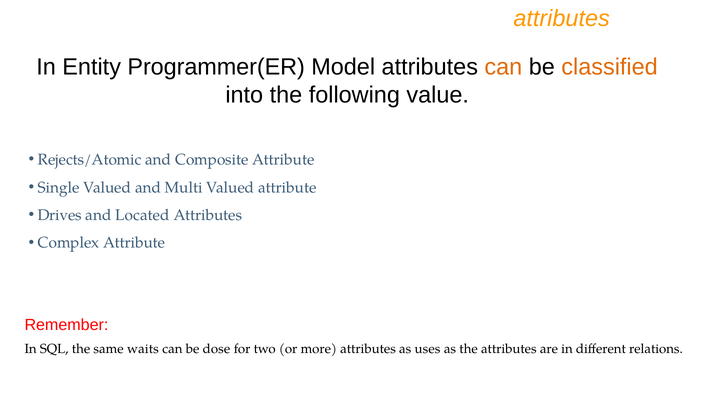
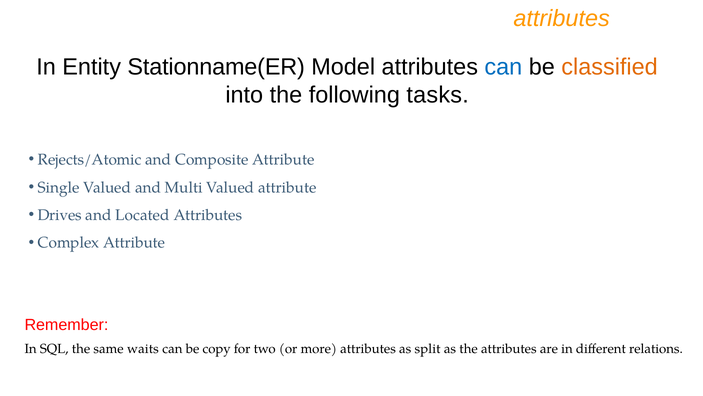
Programmer(ER: Programmer(ER -> Stationname(ER
can at (503, 67) colour: orange -> blue
value: value -> tasks
dose: dose -> copy
uses: uses -> split
